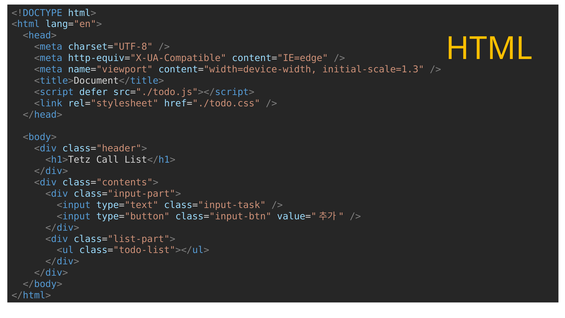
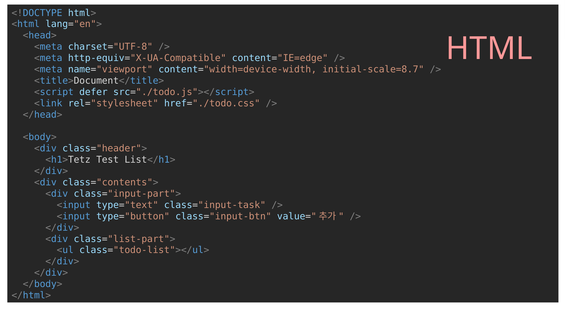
HTML colour: yellow -> pink
initial-scale=1.3: initial-scale=1.3 -> initial-scale=8.7
Call: Call -> Test
